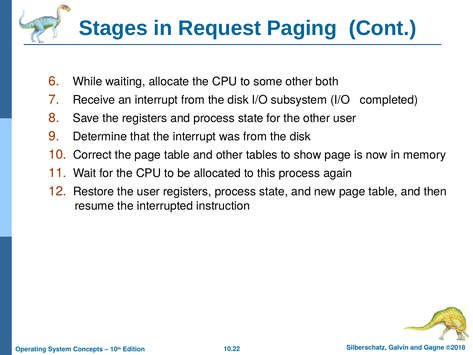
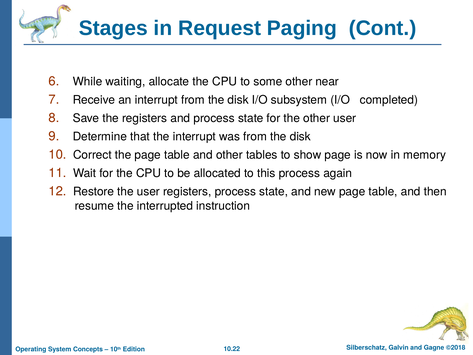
both: both -> near
